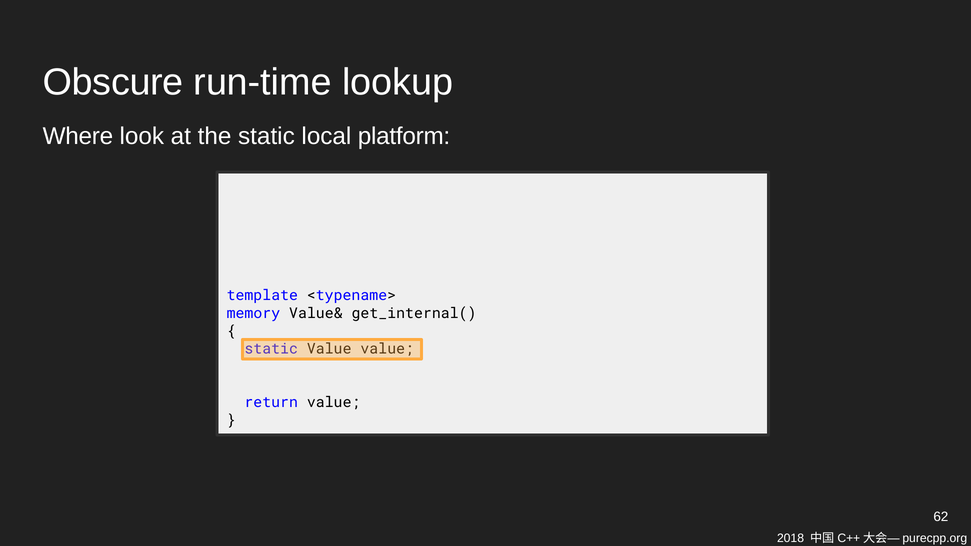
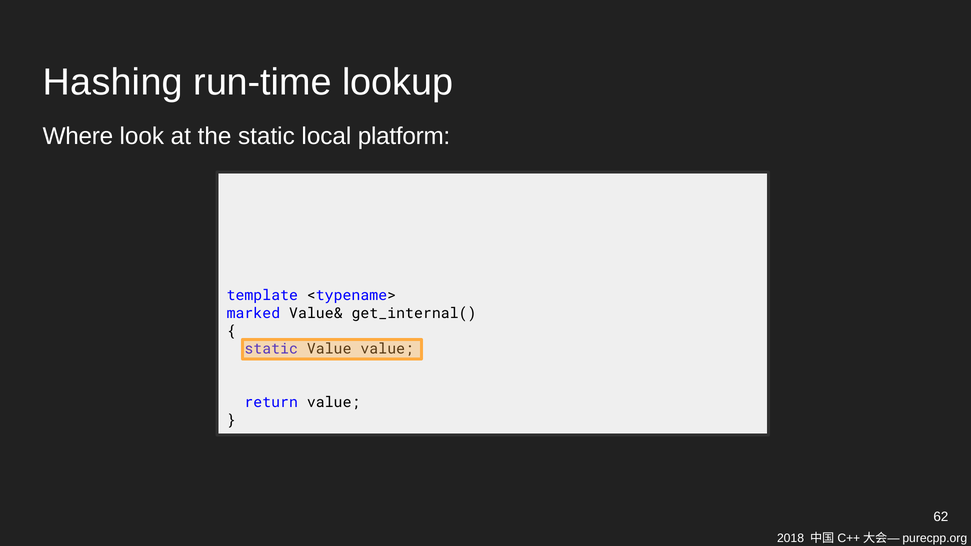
Obscure: Obscure -> Hashing
memory: memory -> marked
